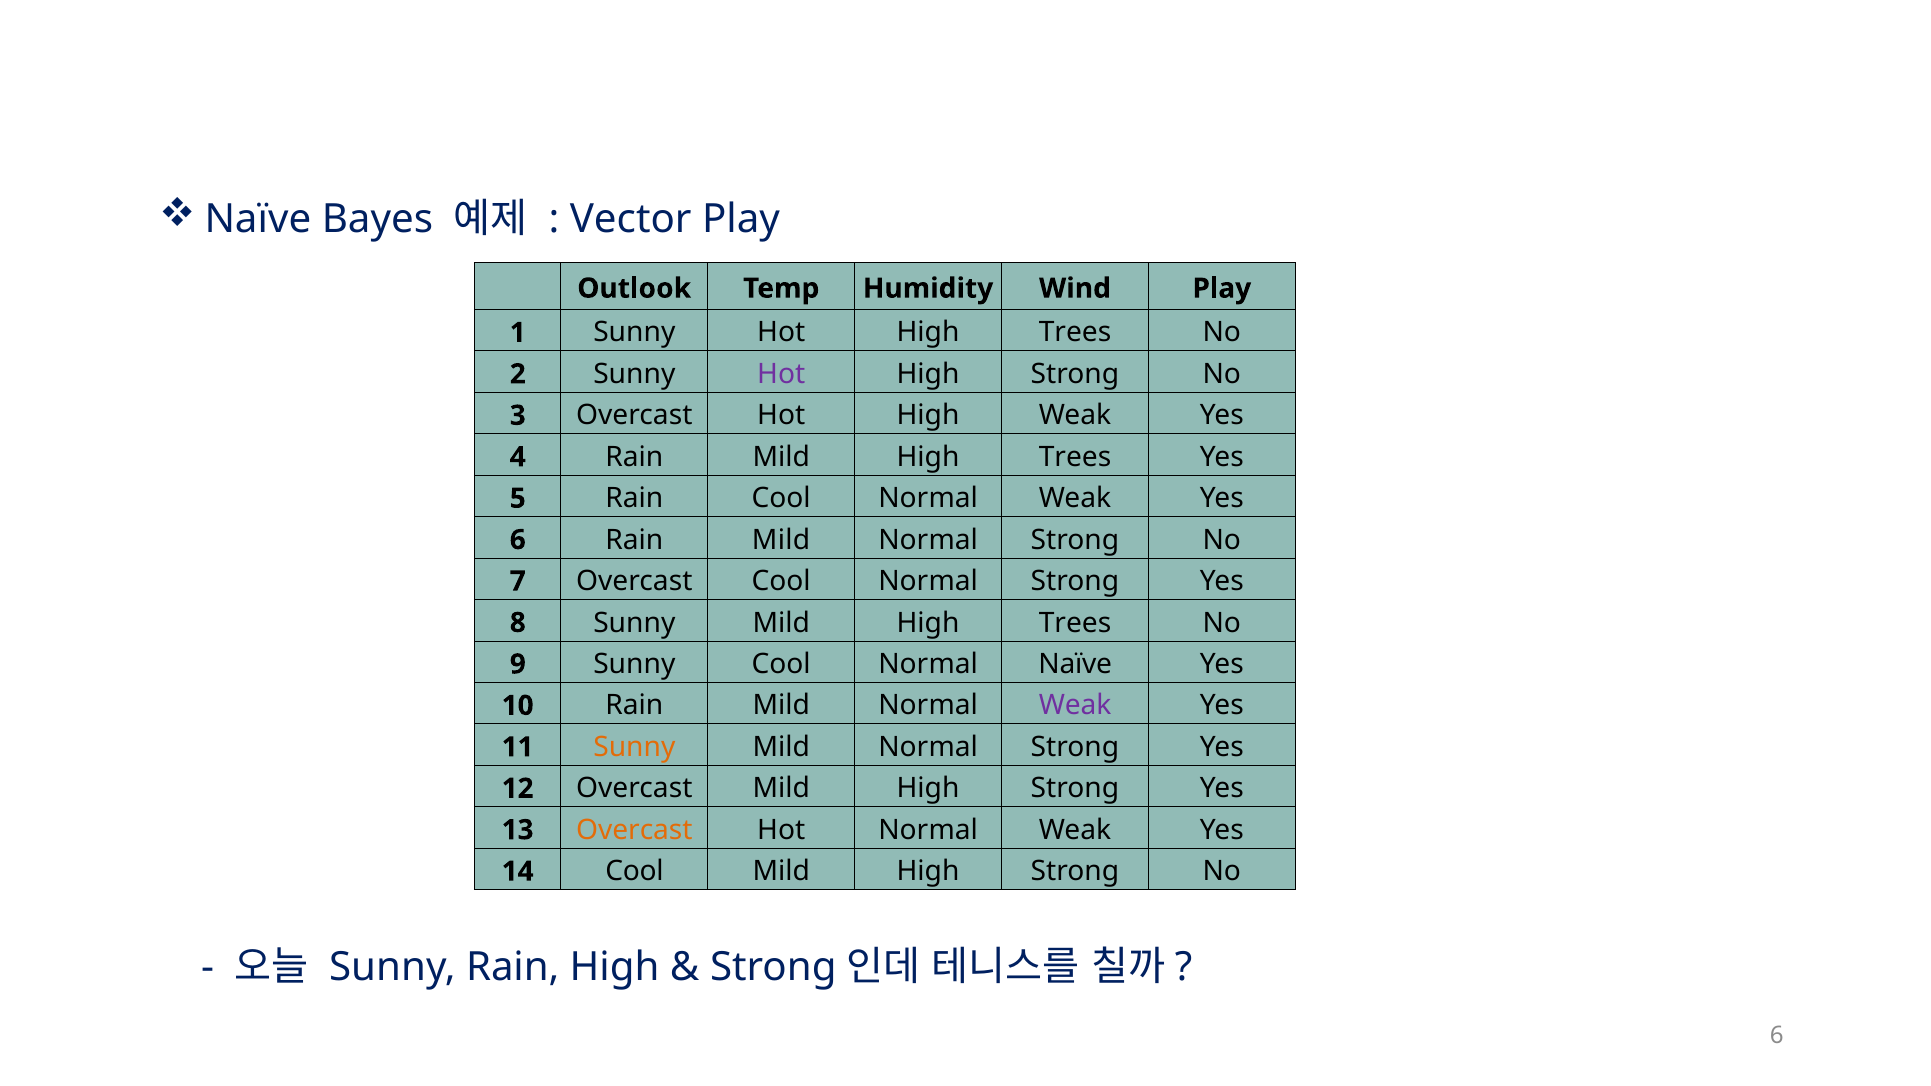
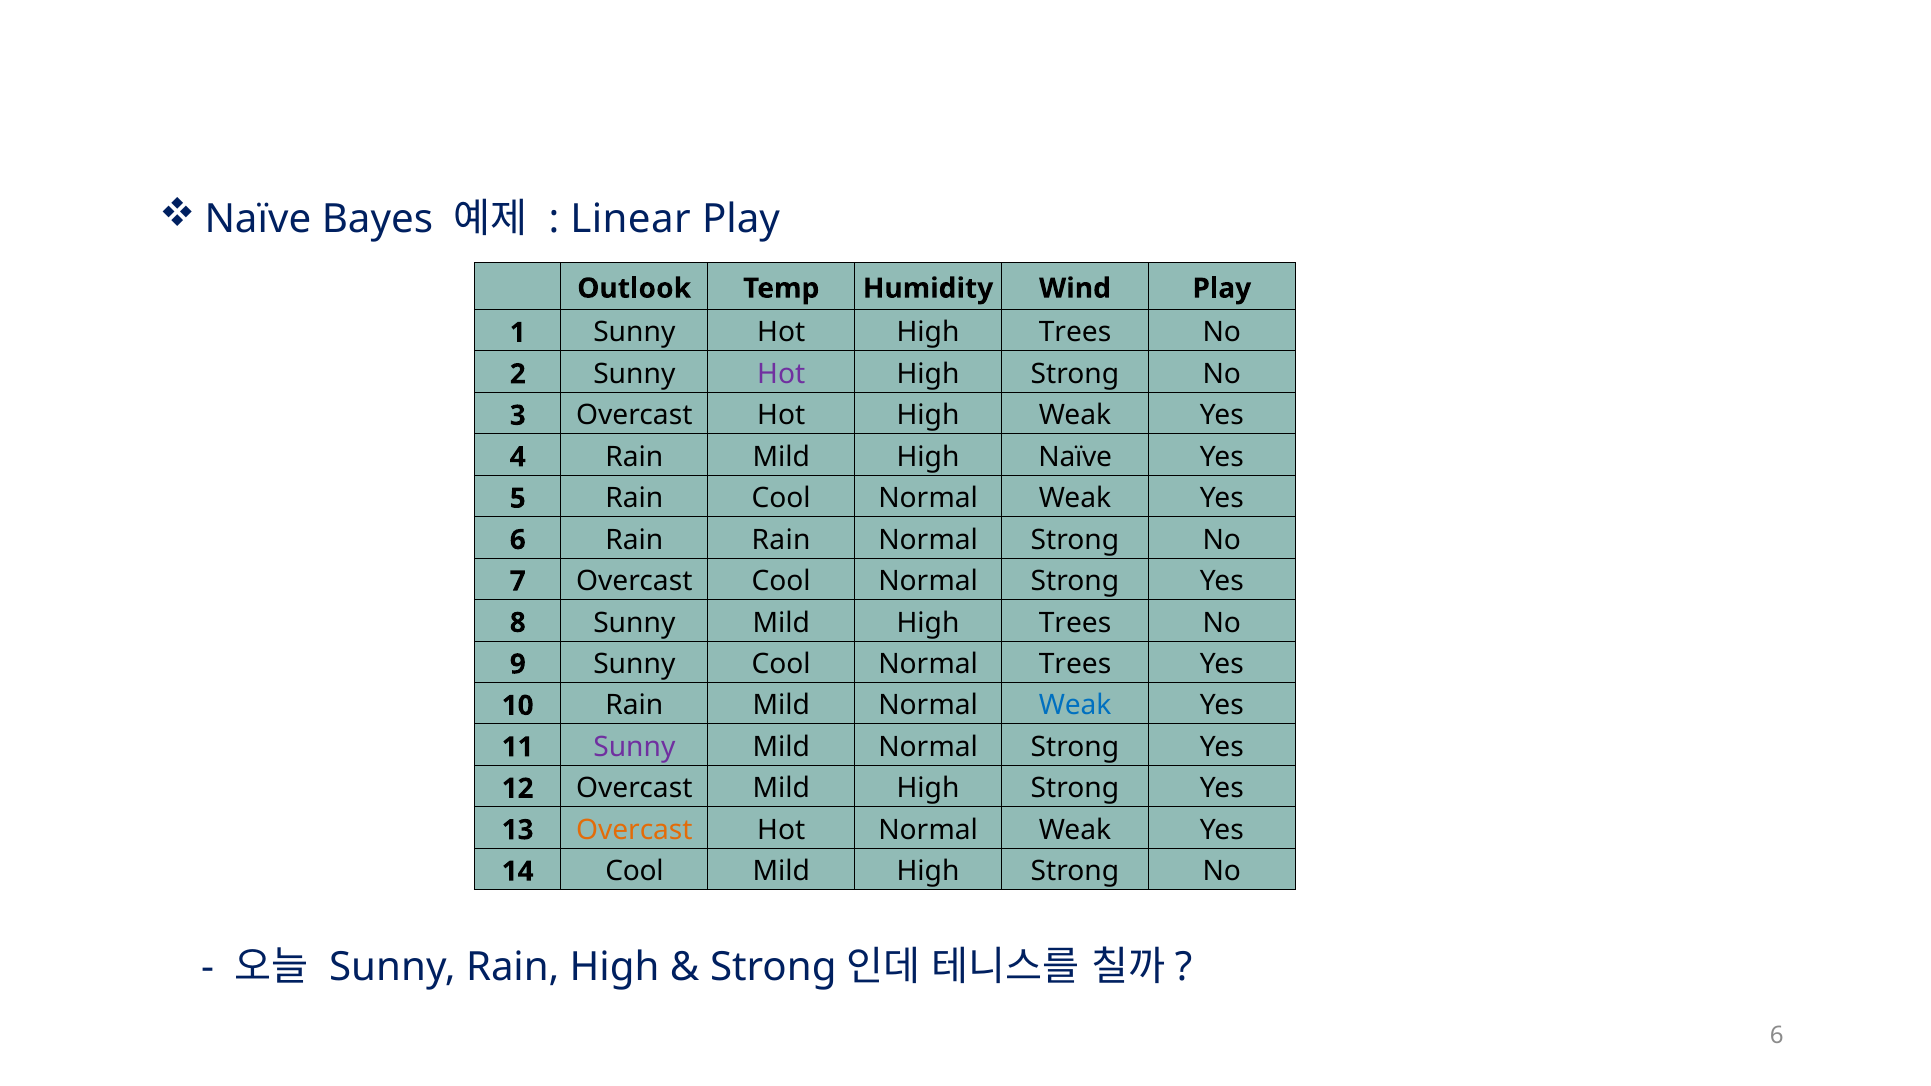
Vector: Vector -> Linear
Rain Mild High Trees: Trees -> Naïve
Mild at (781, 540): Mild -> Rain
Normal Naïve: Naïve -> Trees
Weak at (1075, 706) colour: purple -> blue
Sunny at (634, 747) colour: orange -> purple
